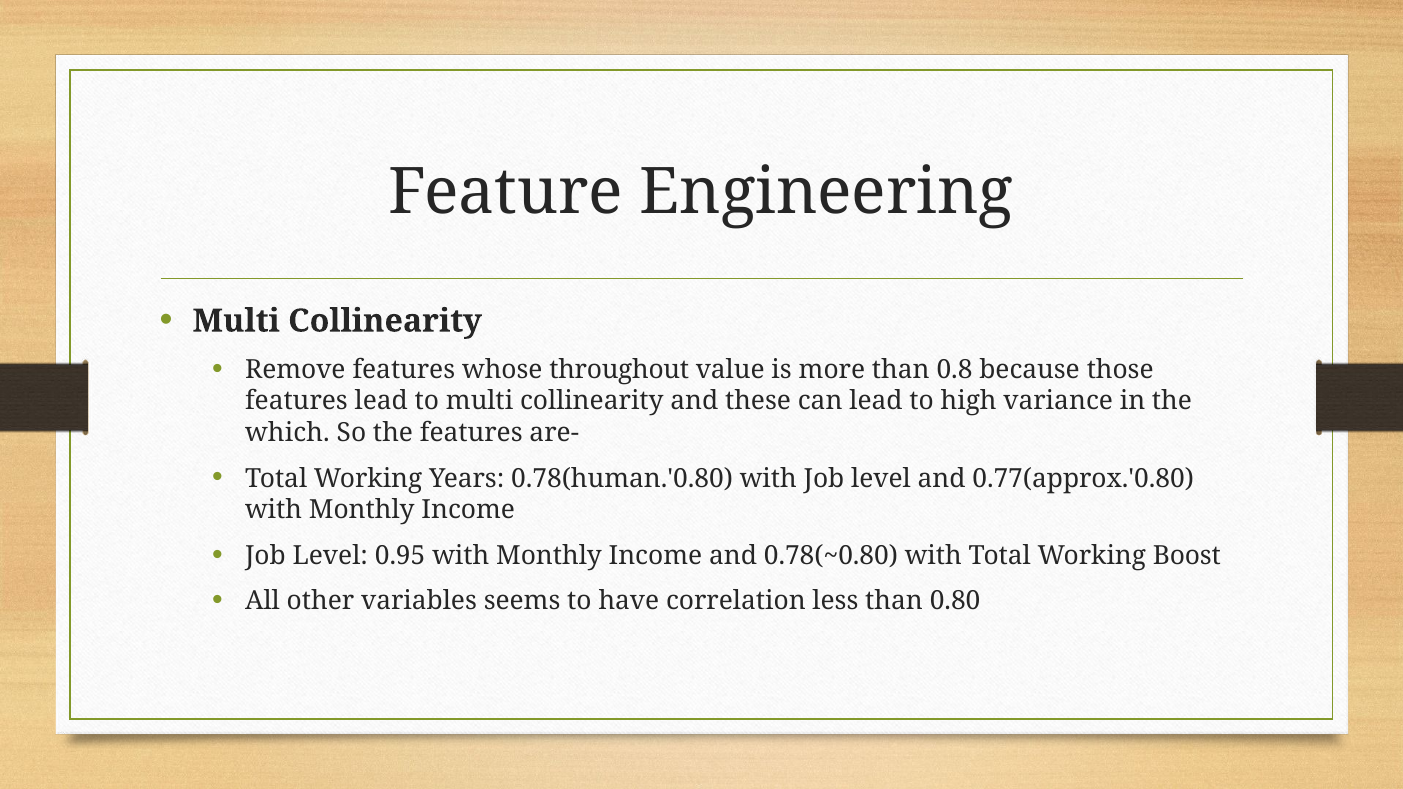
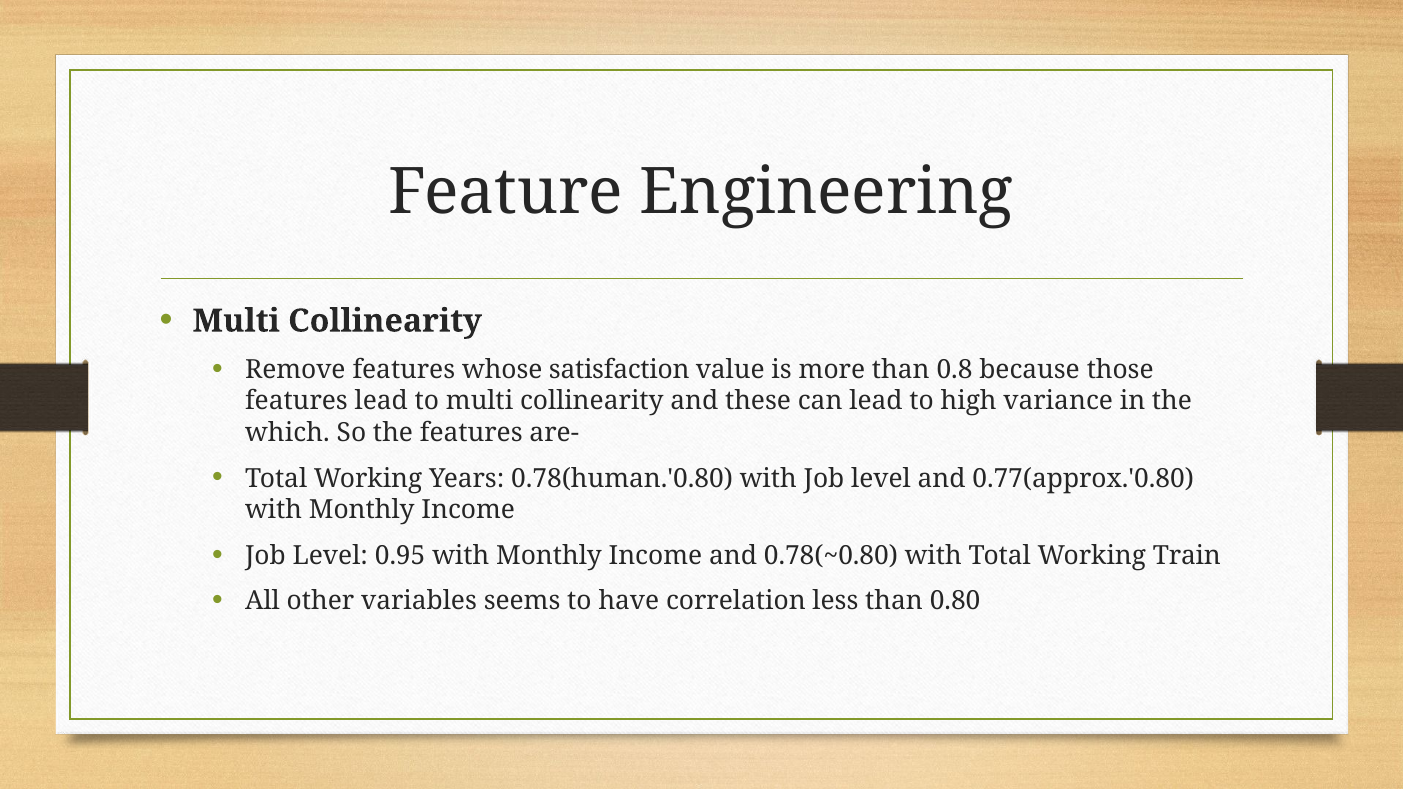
throughout: throughout -> satisfaction
Boost: Boost -> Train
